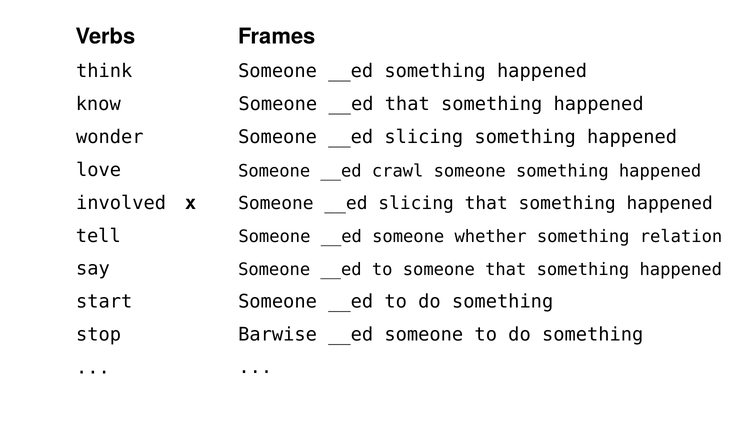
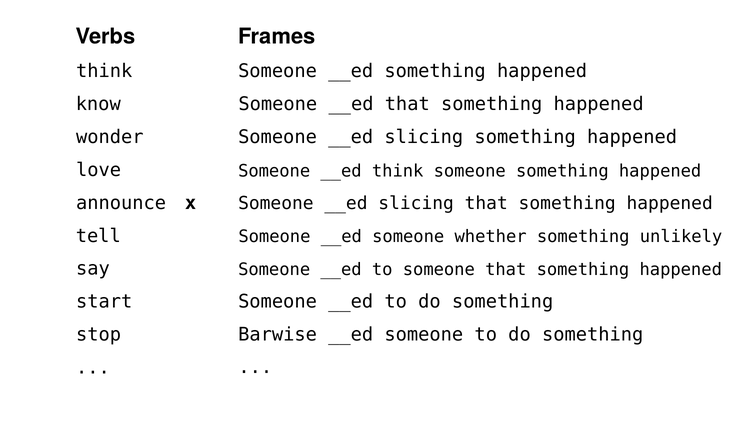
__ed crawl: crawl -> think
involved: involved -> announce
relation: relation -> unlikely
